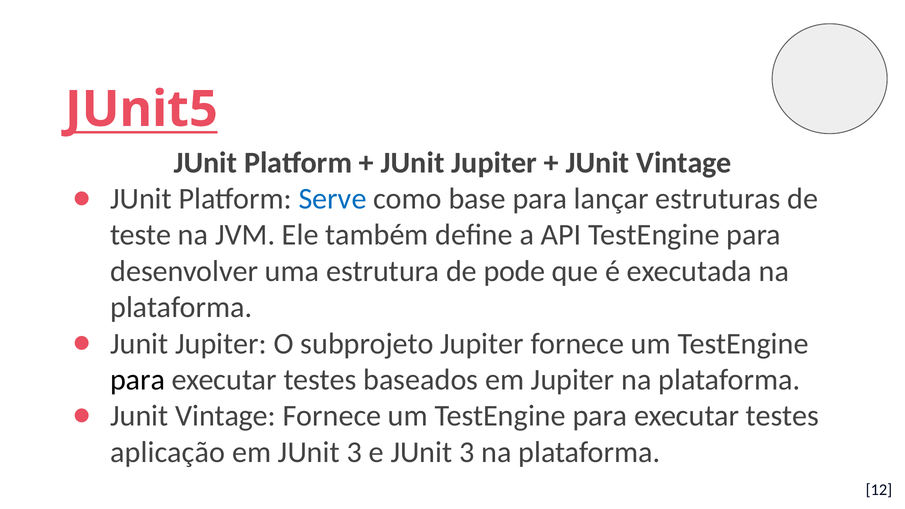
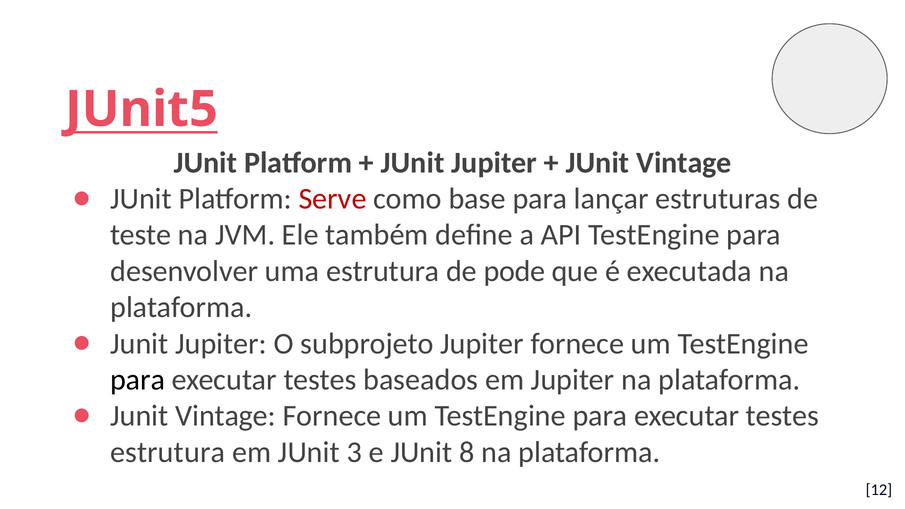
Serve colour: blue -> red
aplicação at (168, 452): aplicação -> estrutura
e JUnit 3: 3 -> 8
